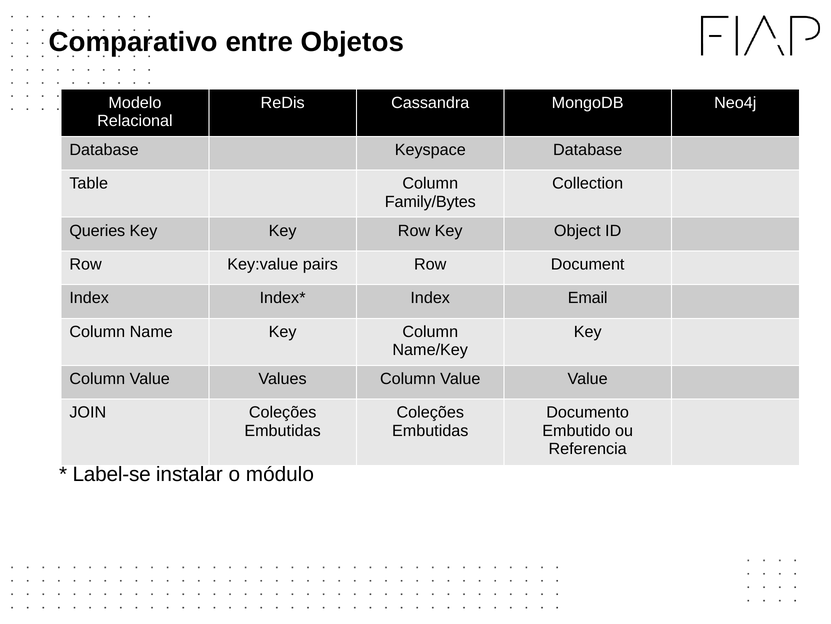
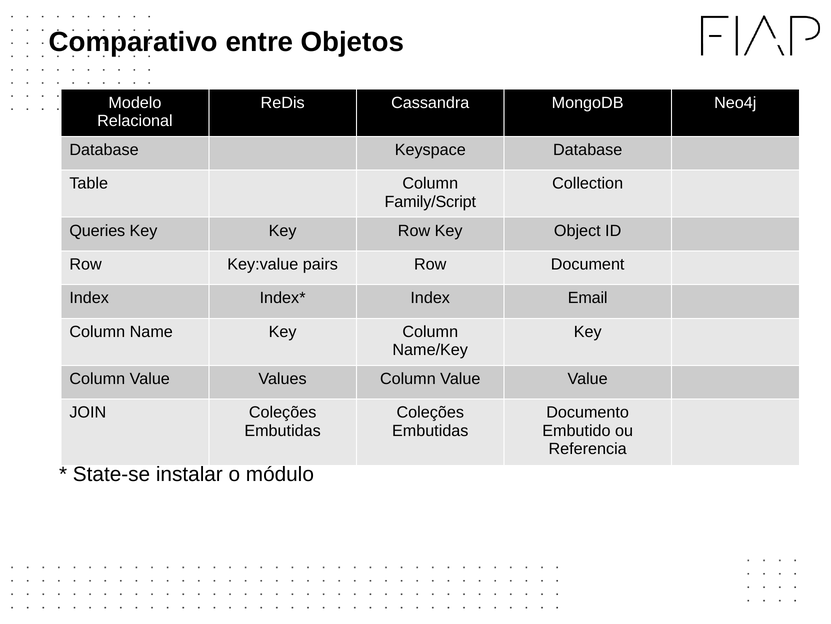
Family/Bytes: Family/Bytes -> Family/Script
Label-se: Label-se -> State-se
